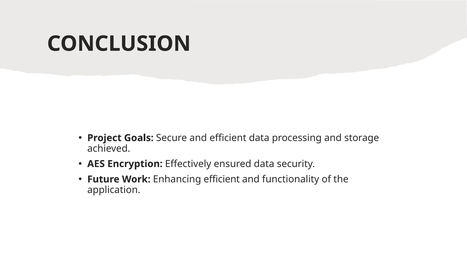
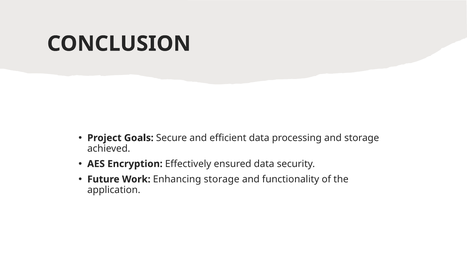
Enhancing efficient: efficient -> storage
